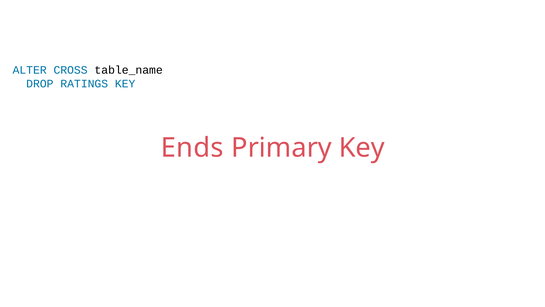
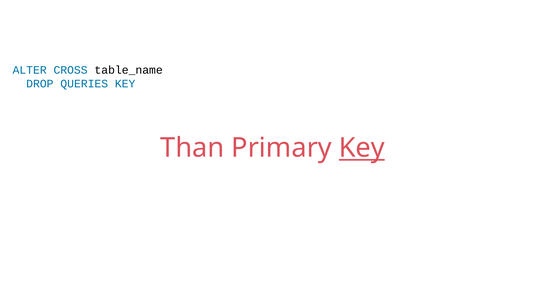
RATINGS: RATINGS -> QUERIES
Ends: Ends -> Than
Key at (362, 148) underline: none -> present
